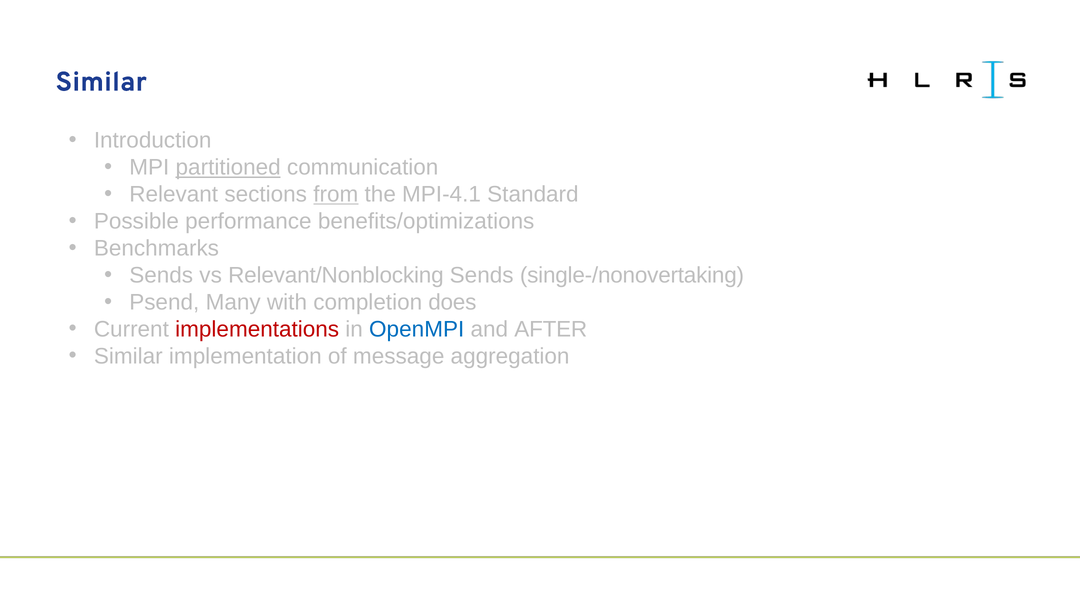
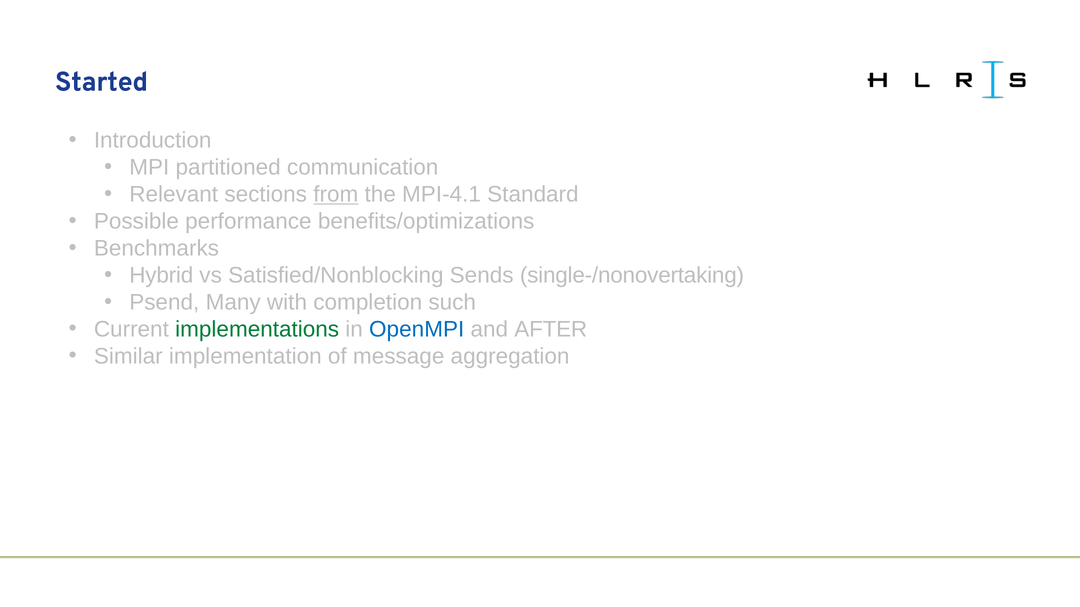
Similar at (101, 82): Similar -> Started
partitioned underline: present -> none
Sends at (161, 276): Sends -> Hybrid
Relevant/Nonblocking: Relevant/Nonblocking -> Satisfied/Nonblocking
does: does -> such
implementations colour: red -> green
